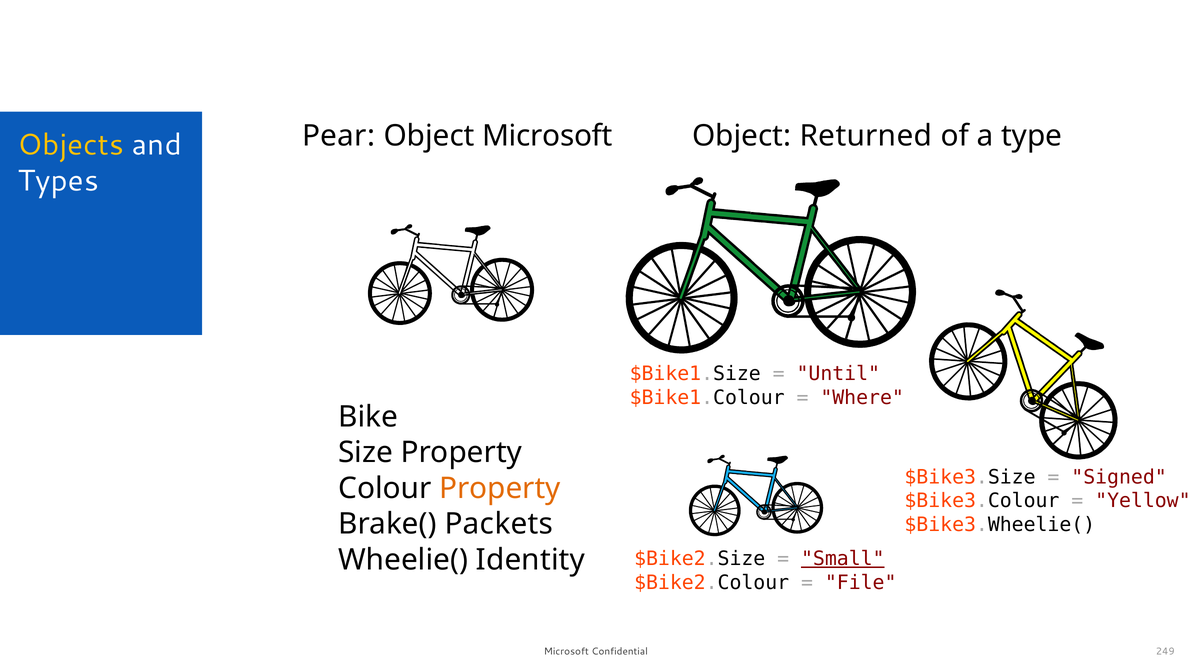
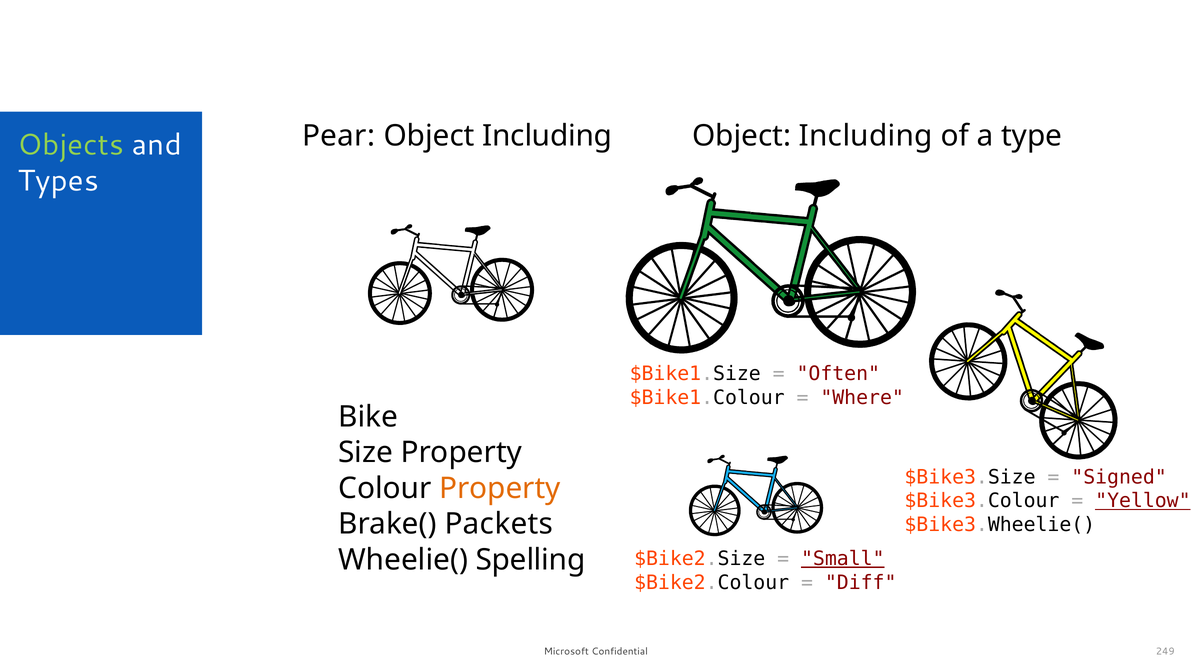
Microsoft at (547, 136): Microsoft -> Including
Returned at (866, 136): Returned -> Including
Objects colour: yellow -> light green
Until: Until -> Often
Yellow underline: none -> present
Identity: Identity -> Spelling
File: File -> Diff
